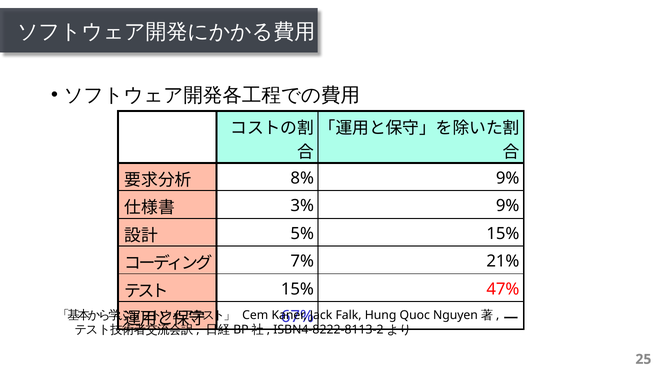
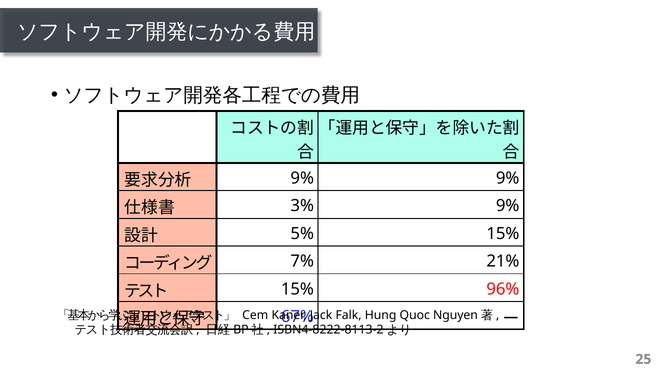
8% at (302, 178): 8% -> 9%
47%: 47% -> 96%
